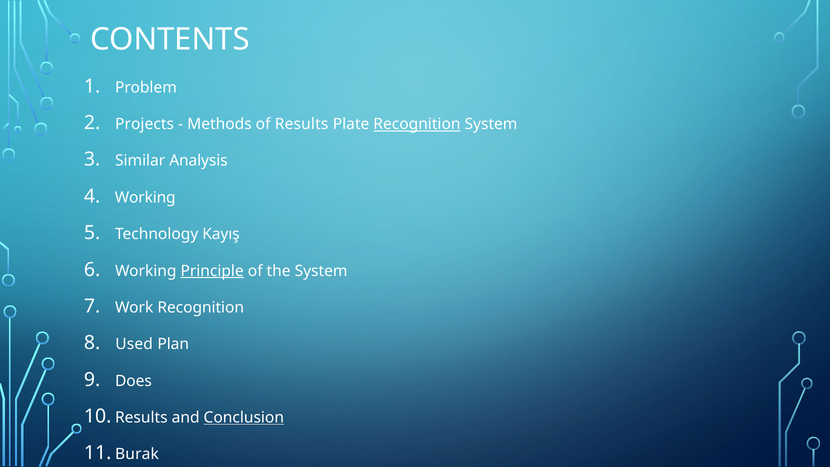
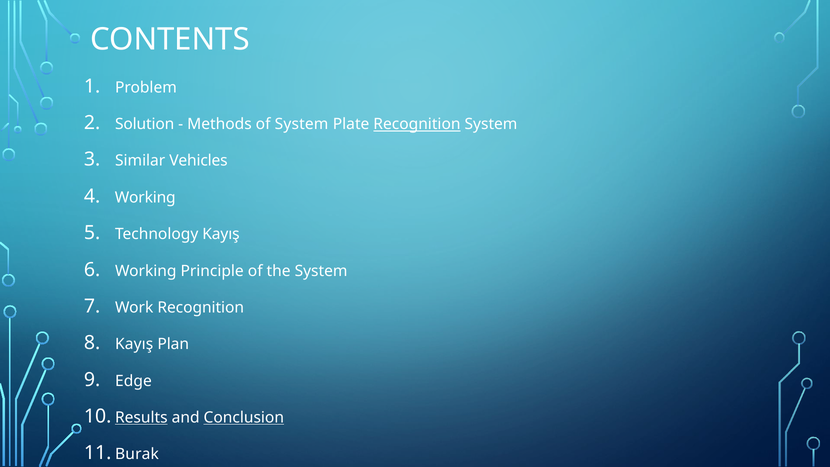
Projects: Projects -> Solution
of Results: Results -> System
Analysis: Analysis -> Vehicles
Principle underline: present -> none
Used at (134, 344): Used -> Kayış
Does: Does -> Edge
Results at (141, 417) underline: none -> present
